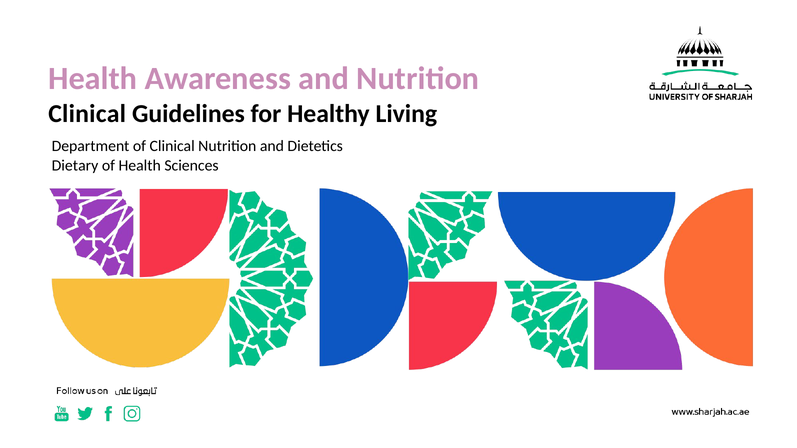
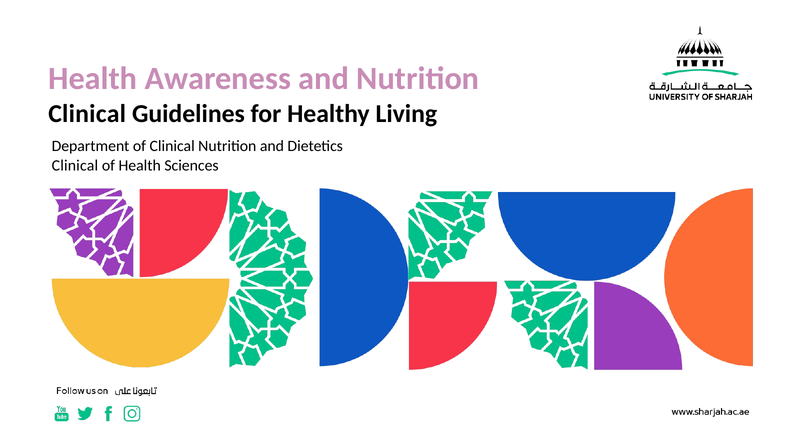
Dietary at (75, 166): Dietary -> Clinical
